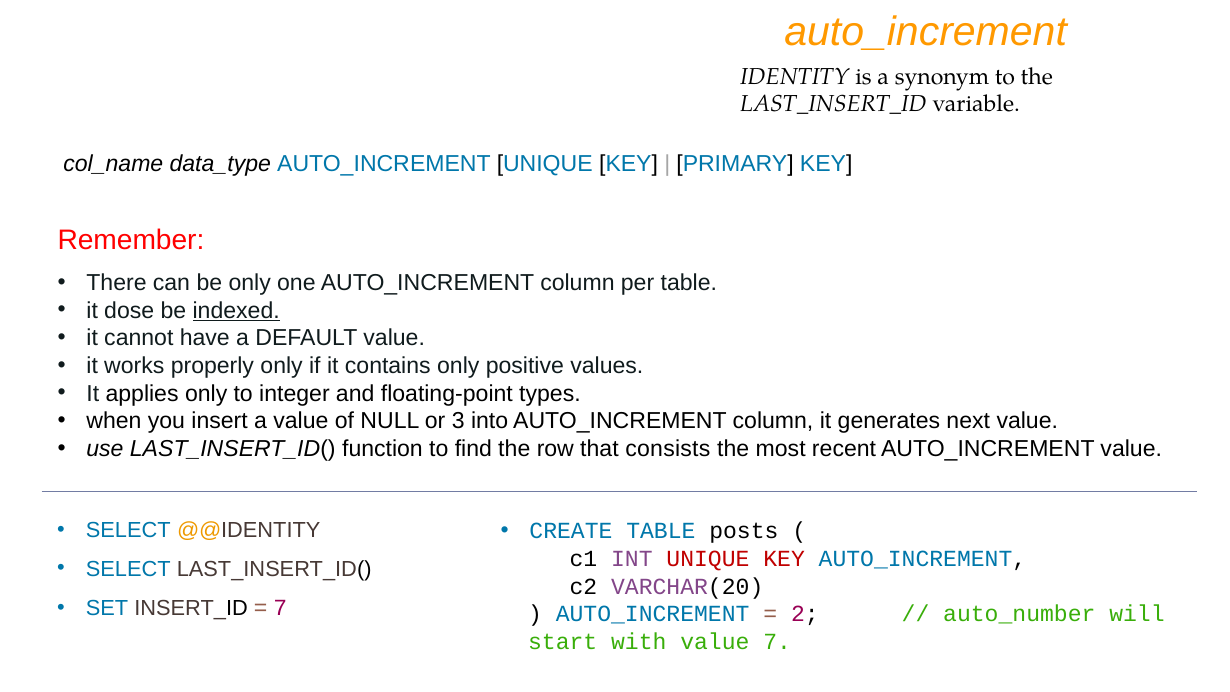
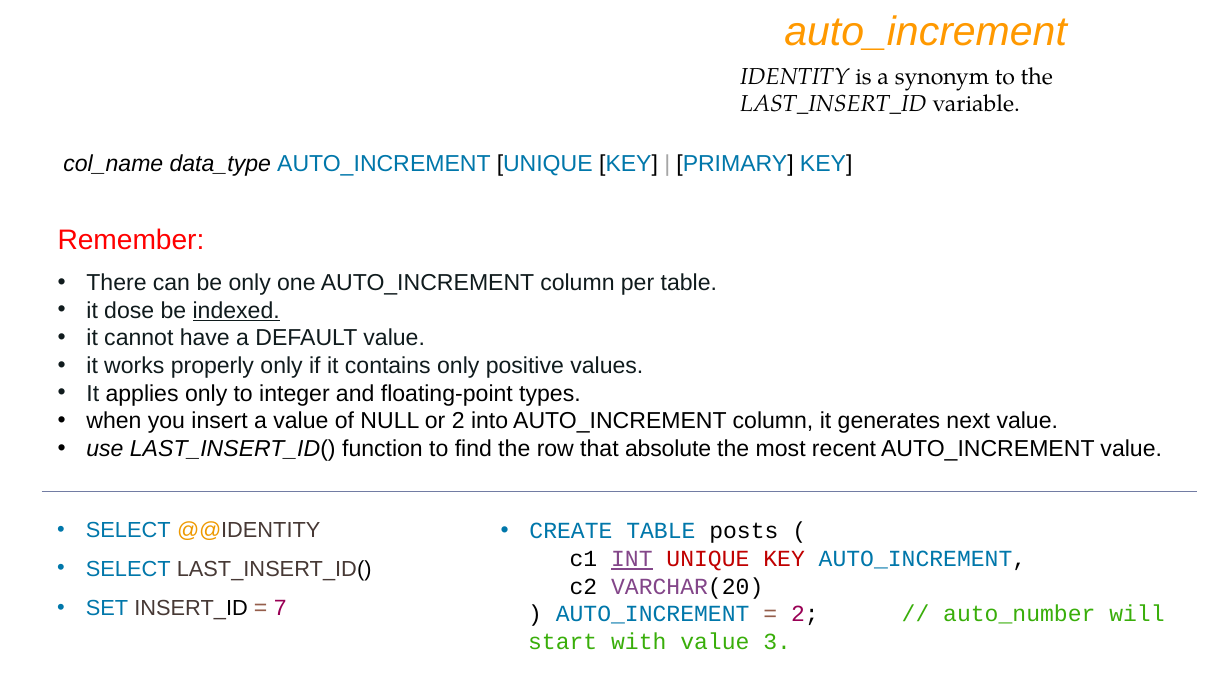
or 3: 3 -> 2
consists: consists -> absolute
INT underline: none -> present
value 7: 7 -> 3
